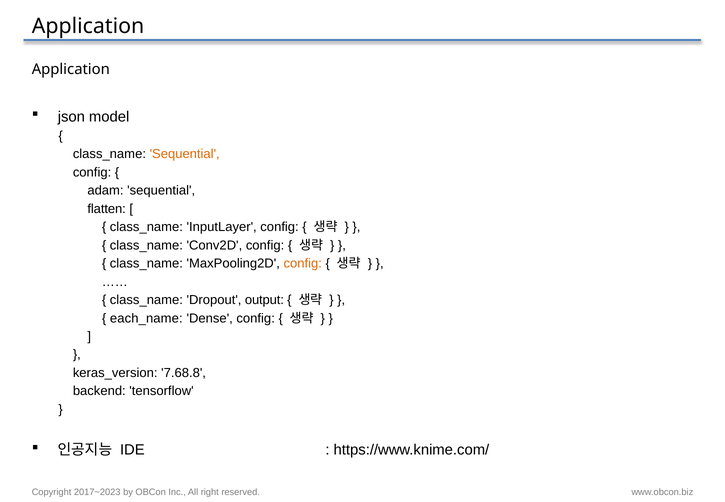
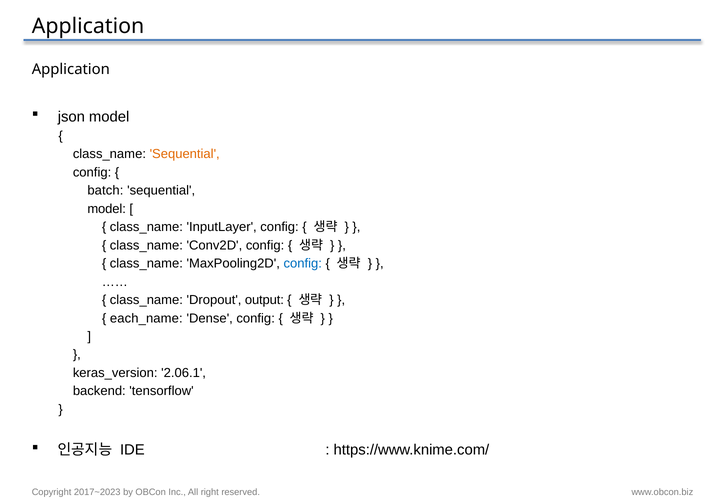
adam: adam -> batch
flatten at (107, 209): flatten -> model
config at (303, 263) colour: orange -> blue
7.68.8: 7.68.8 -> 2.06.1
